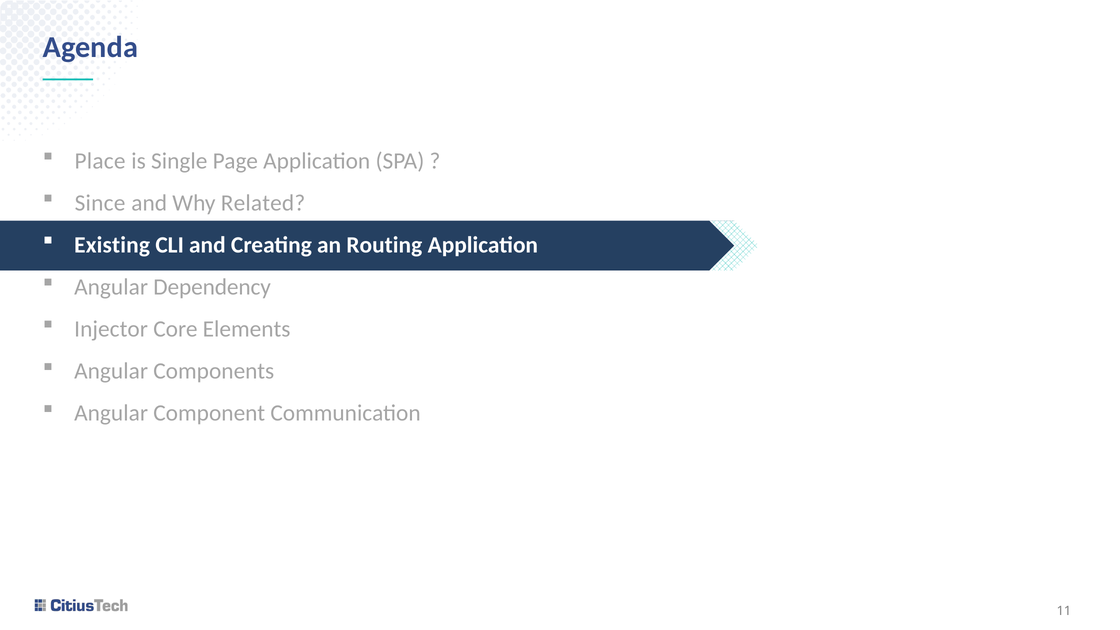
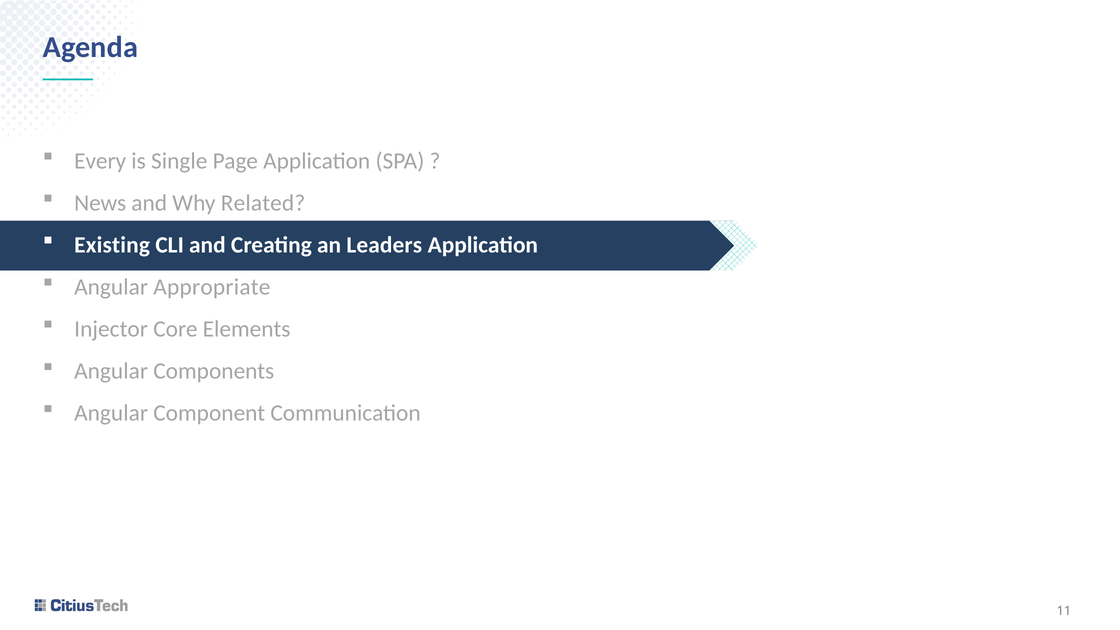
Place: Place -> Every
Since: Since -> News
Routing: Routing -> Leaders
Dependency: Dependency -> Appropriate
